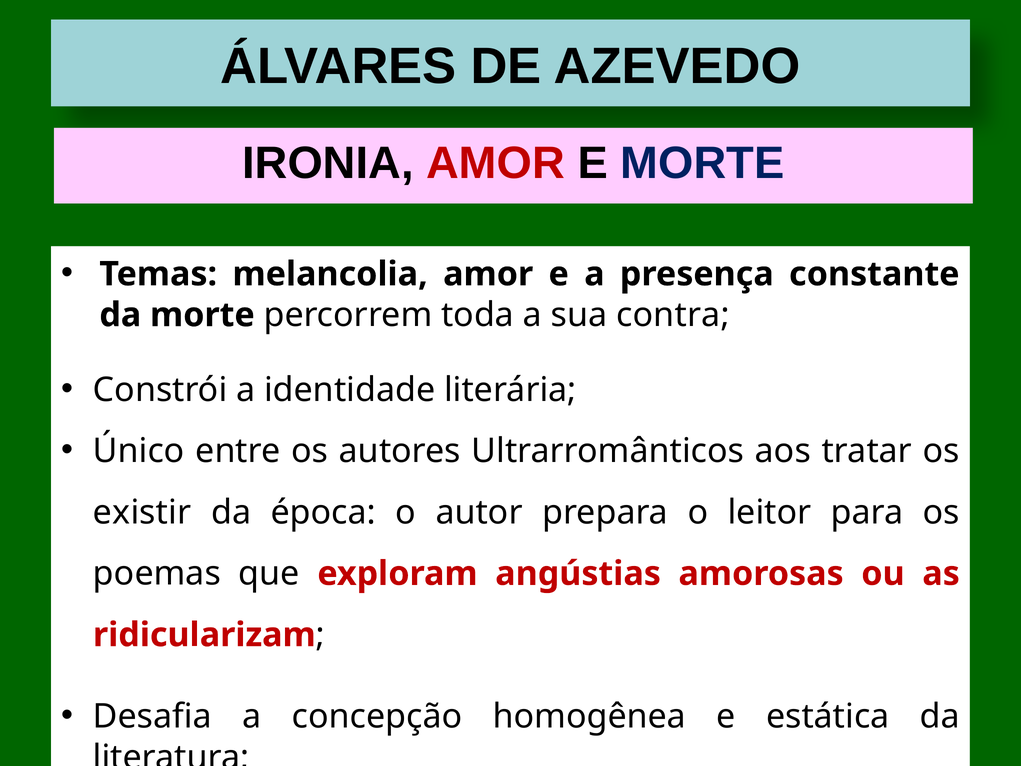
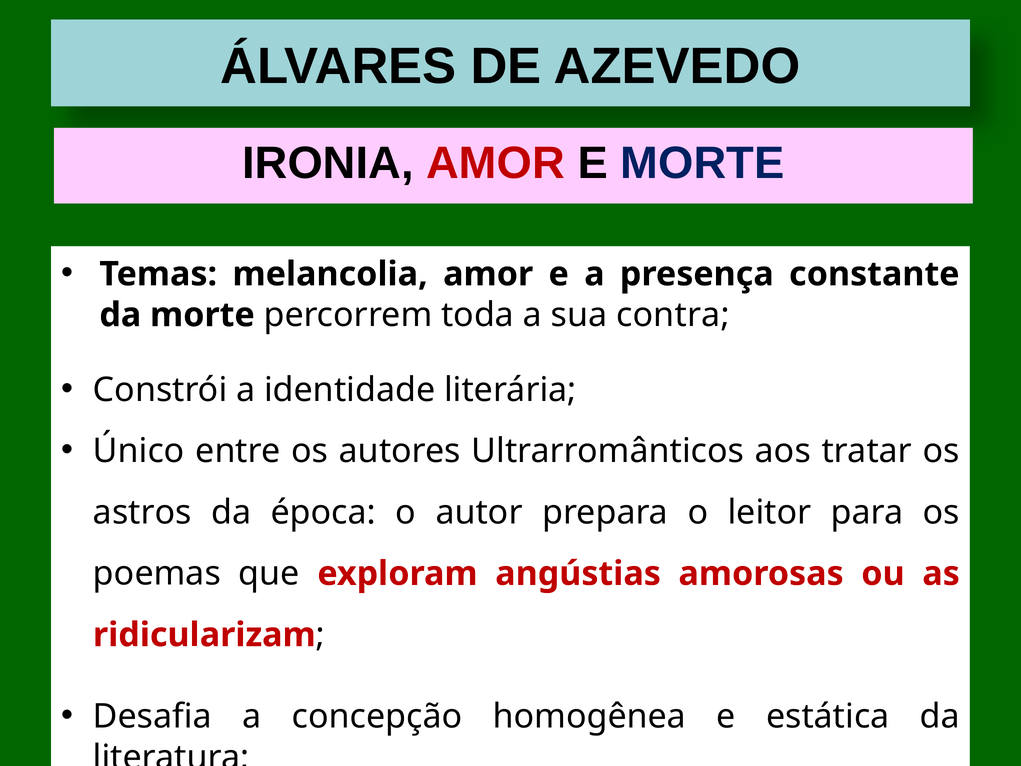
existir: existir -> astros
